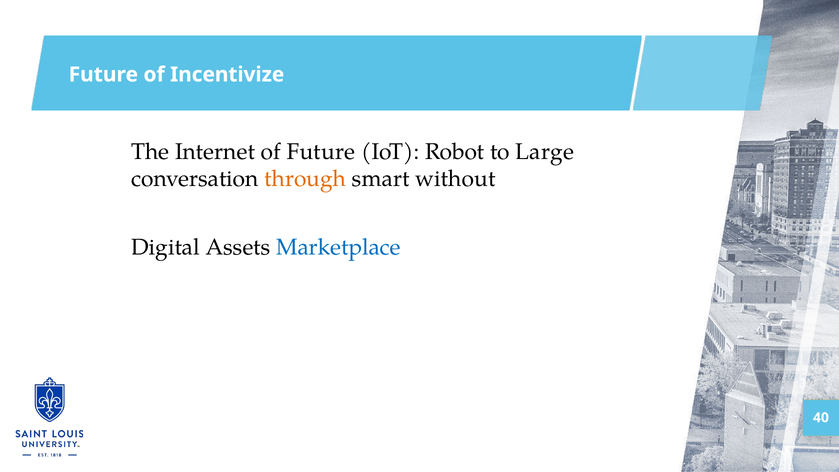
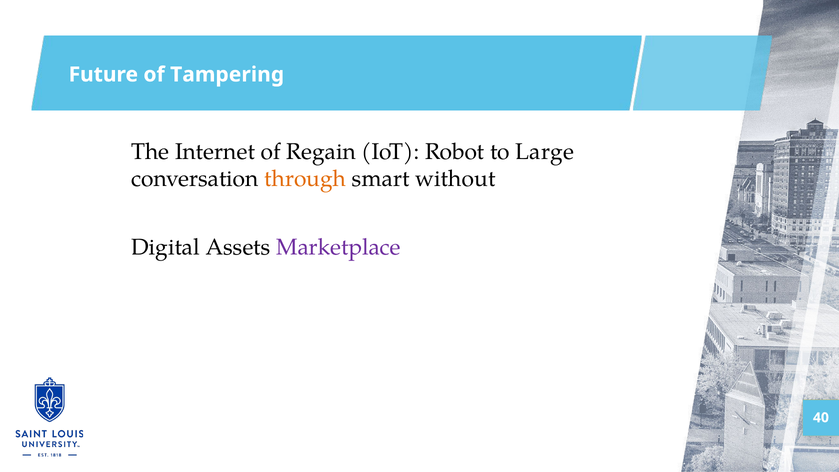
Incentivize: Incentivize -> Tampering
of Future: Future -> Regain
Marketplace colour: blue -> purple
